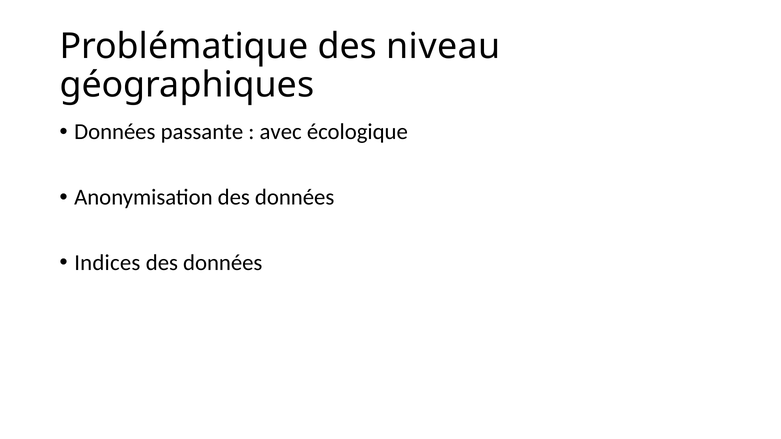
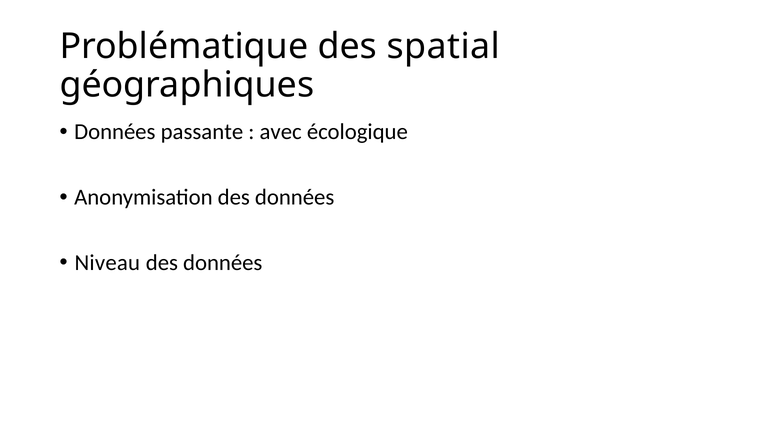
niveau: niveau -> spatial
Indices: Indices -> Niveau
